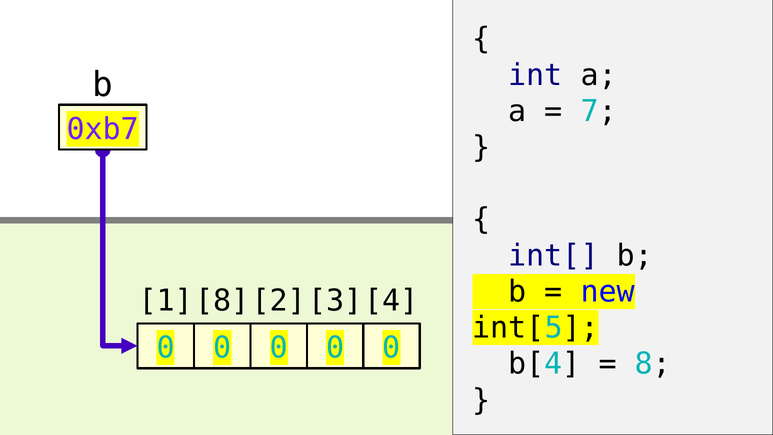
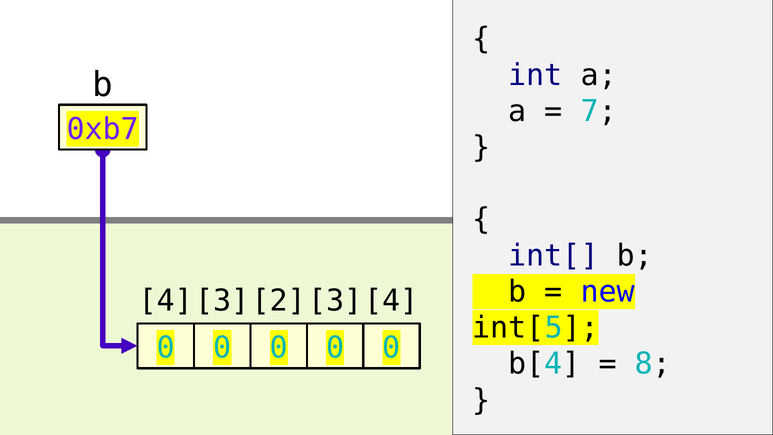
1 at (166, 301): 1 -> 4
8 at (222, 301): 8 -> 3
